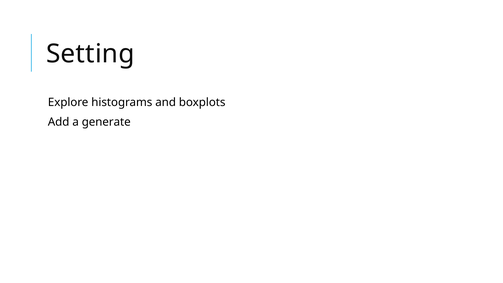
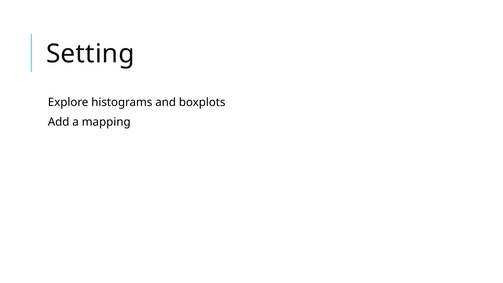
generate: generate -> mapping
